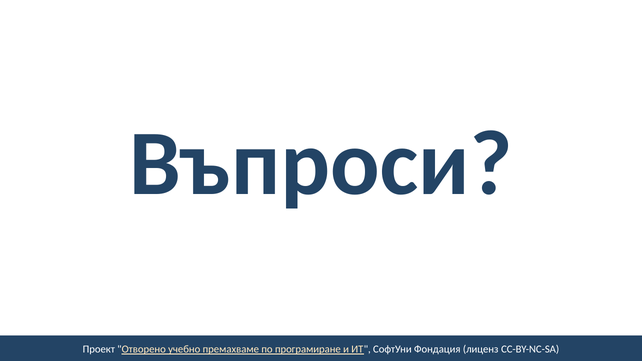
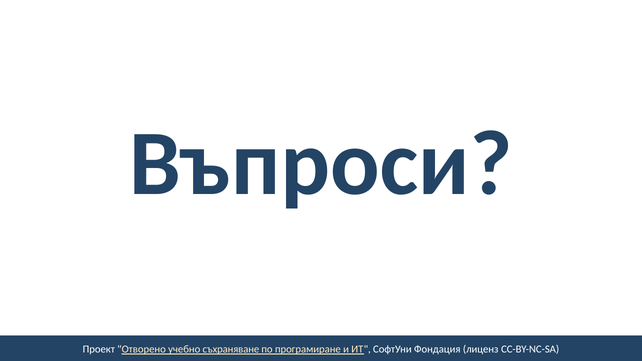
премахваме: премахваме -> съхраняване
